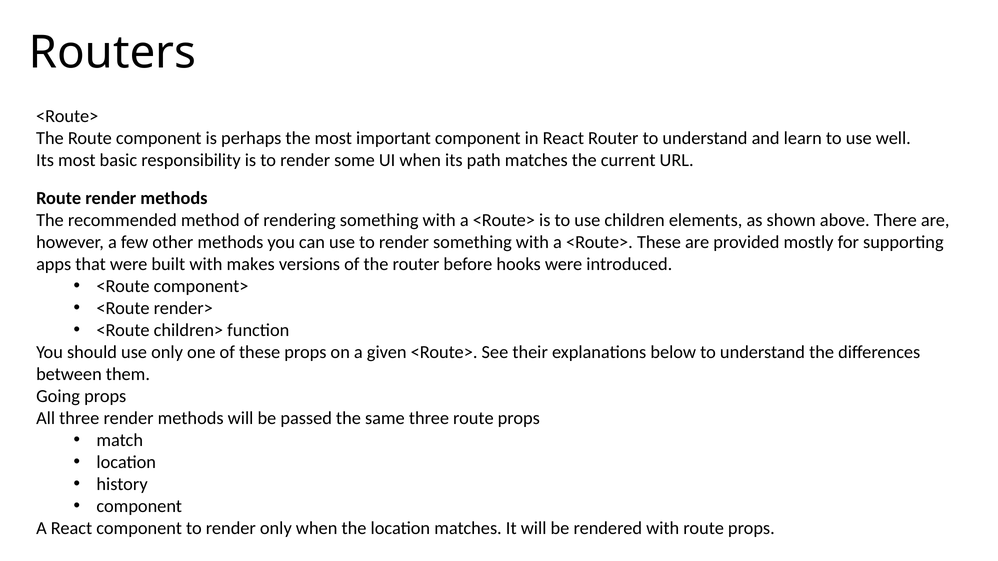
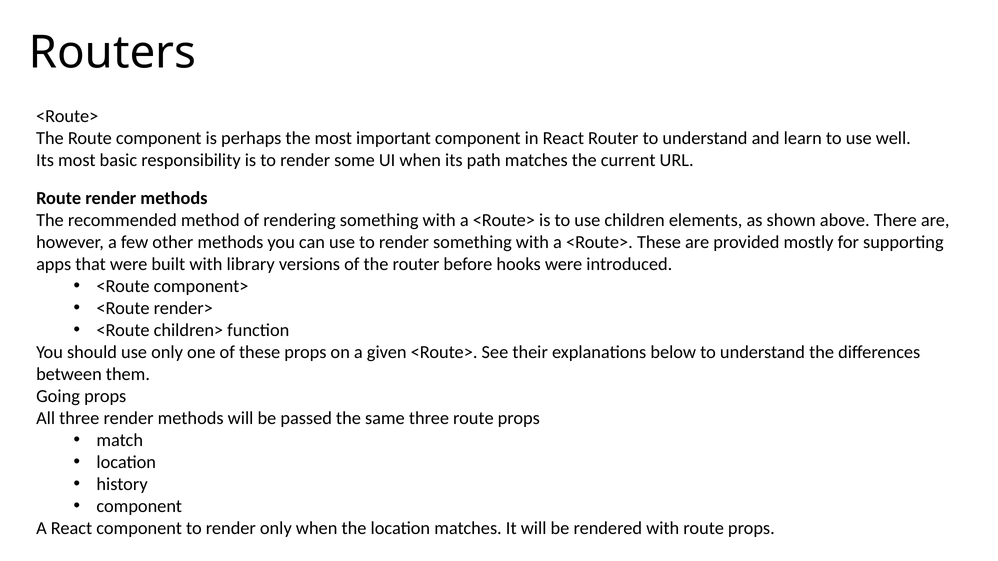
makes: makes -> library
